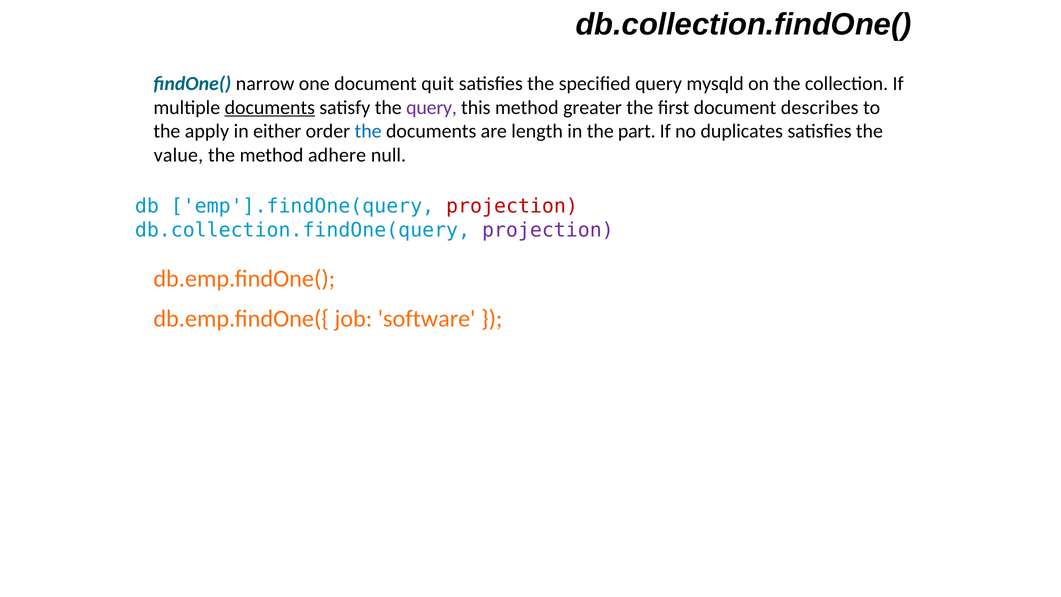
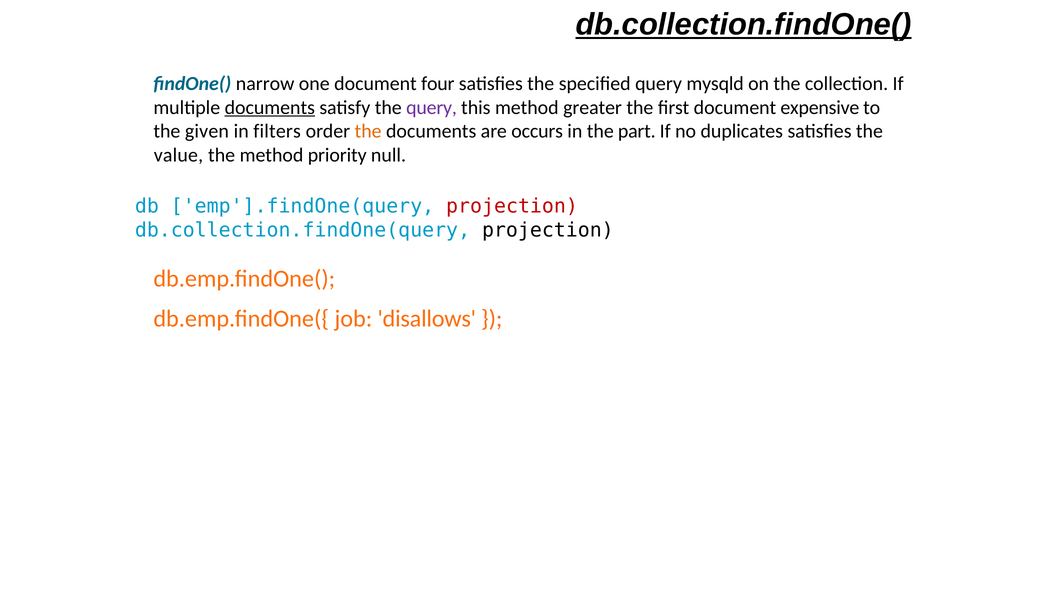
db.collection.findOne( underline: none -> present
quit: quit -> four
describes: describes -> expensive
apply: apply -> given
either: either -> filters
the at (368, 131) colour: blue -> orange
length: length -> occurs
adhere: adhere -> priority
projection at (548, 230) colour: purple -> black
software: software -> disallows
